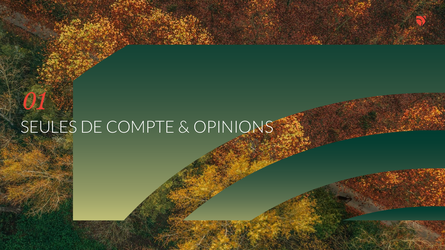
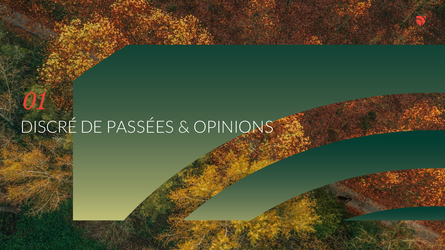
SEULES: SEULES -> DISCRÉ
COMPTE: COMPTE -> PASSÉES
